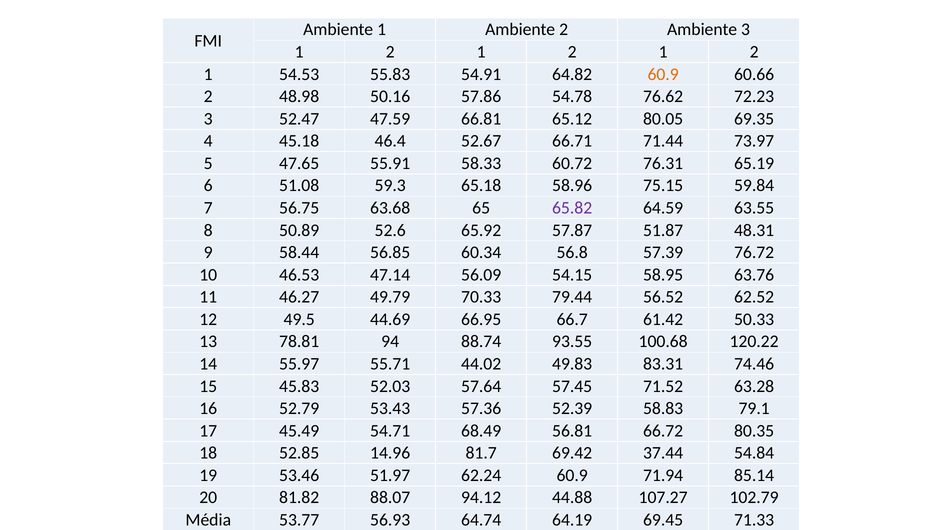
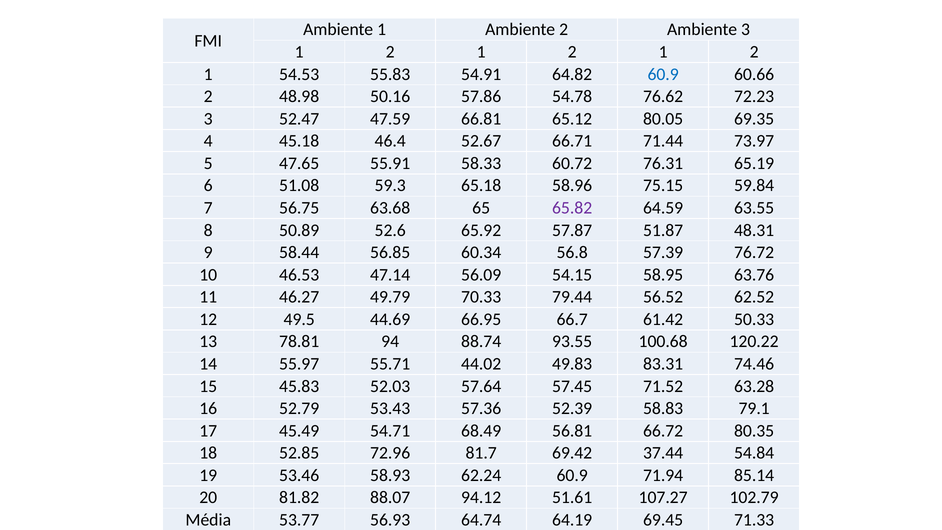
60.9 at (663, 74) colour: orange -> blue
14.96: 14.96 -> 72.96
51.97: 51.97 -> 58.93
44.88: 44.88 -> 51.61
